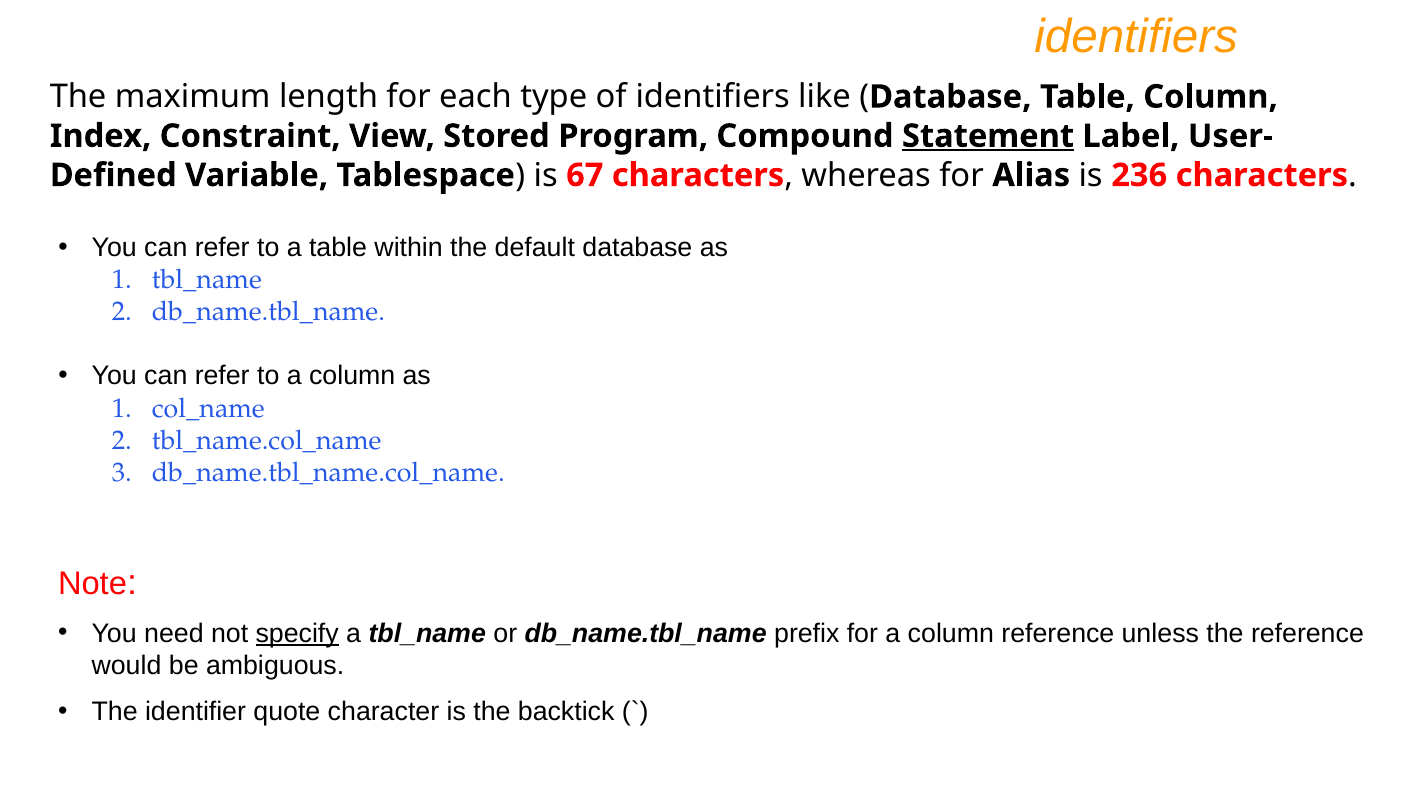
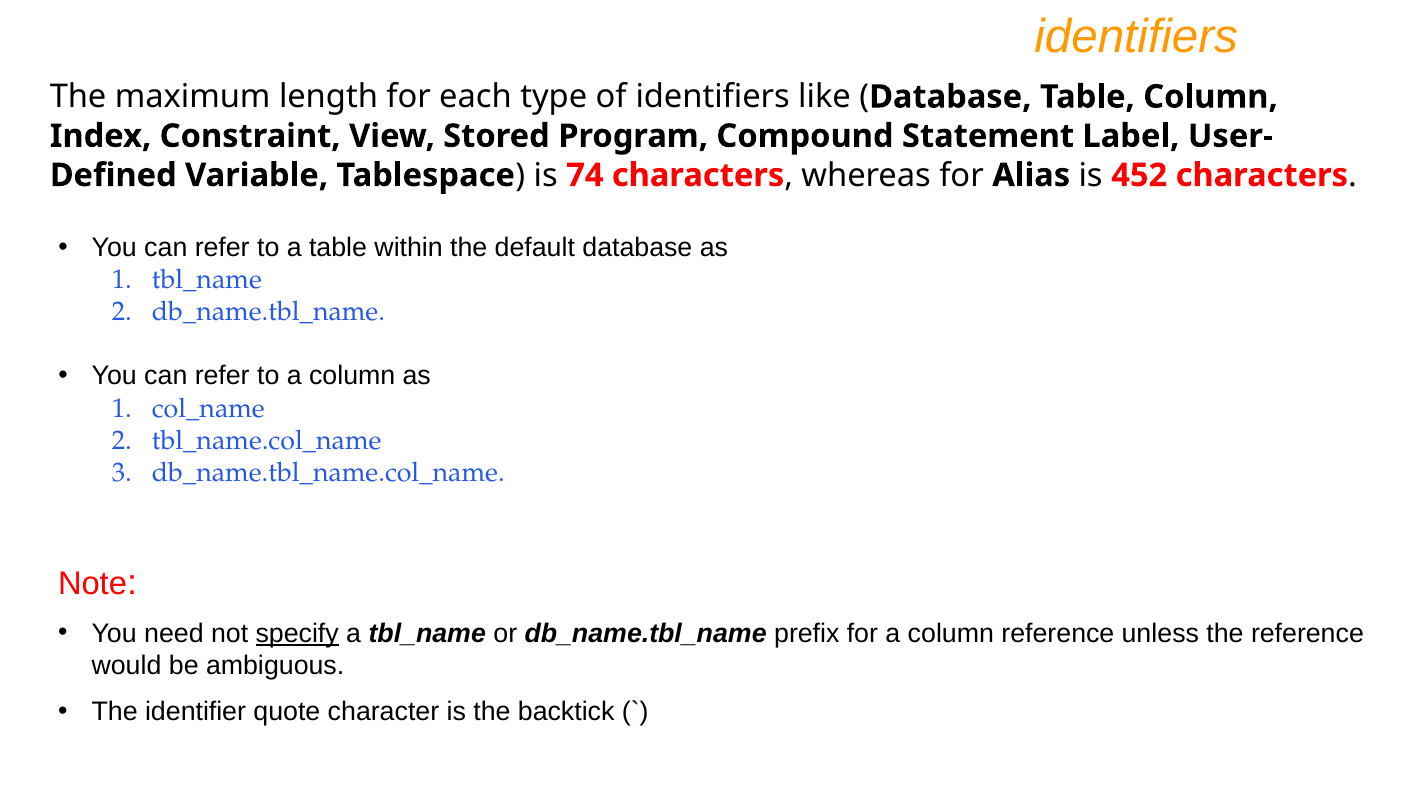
Statement underline: present -> none
67: 67 -> 74
236: 236 -> 452
